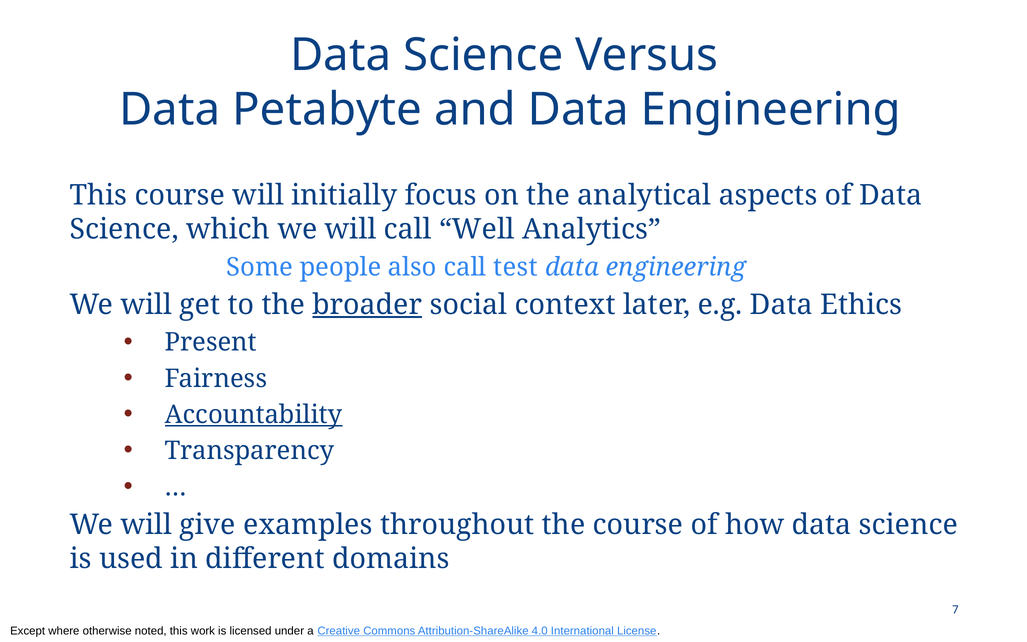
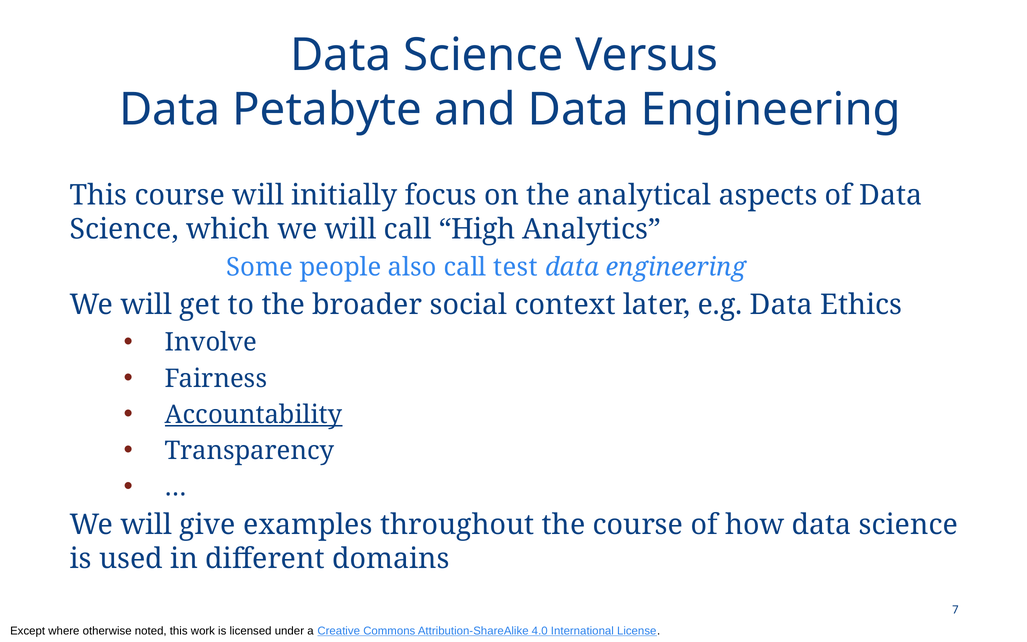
Well: Well -> High
broader underline: present -> none
Present: Present -> Involve
